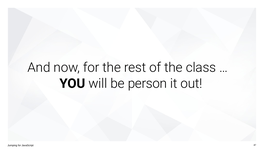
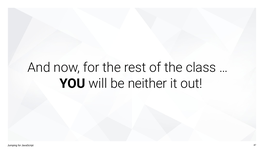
person: person -> neither
